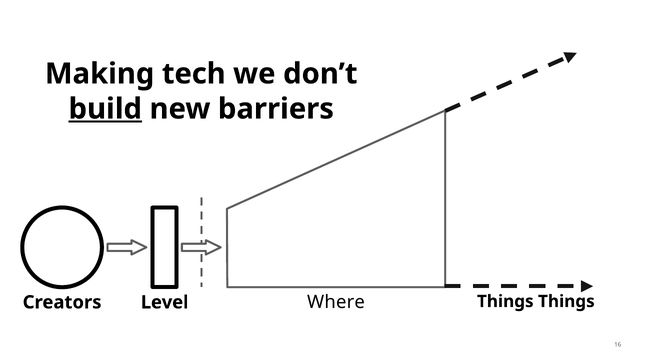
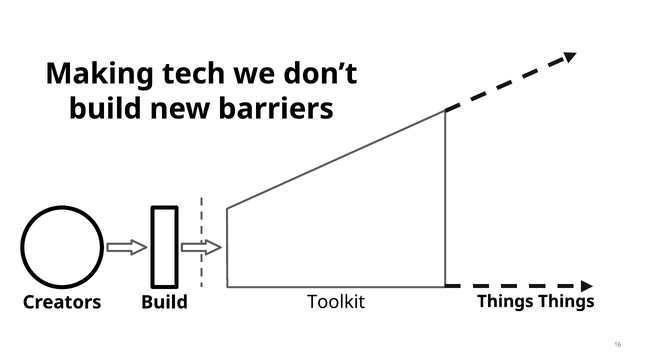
build at (105, 109) underline: present -> none
Where: Where -> Toolkit
Creators Level: Level -> Build
